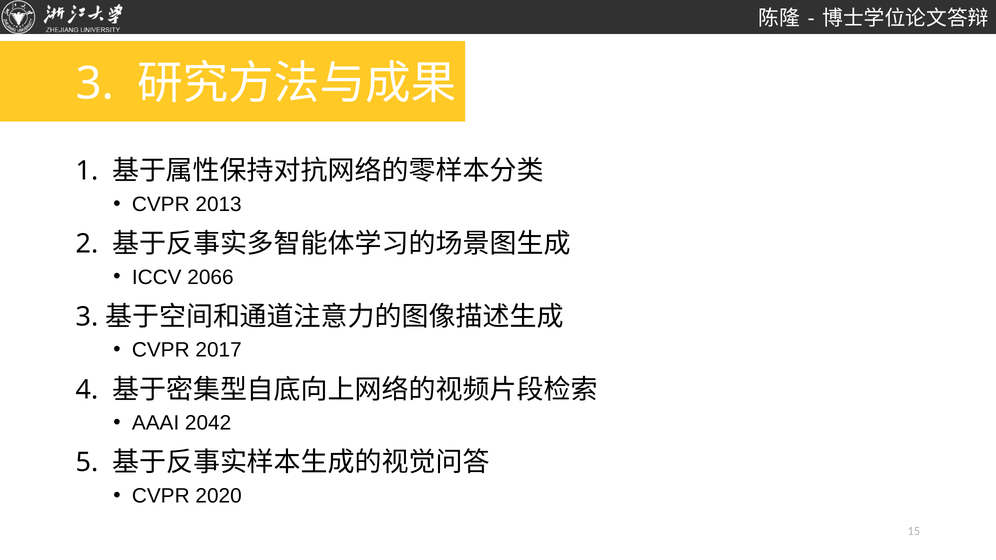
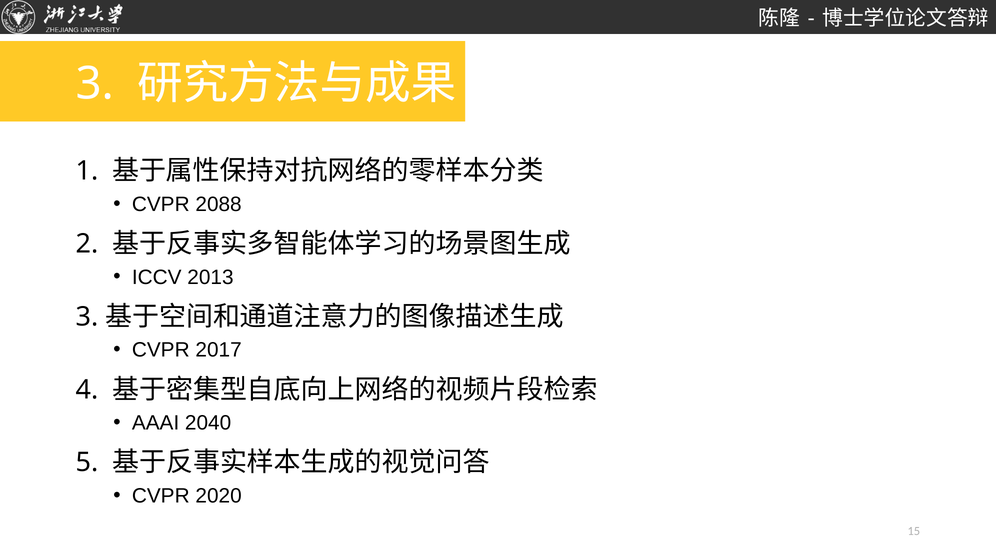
2013: 2013 -> 2088
2066: 2066 -> 2013
2042: 2042 -> 2040
